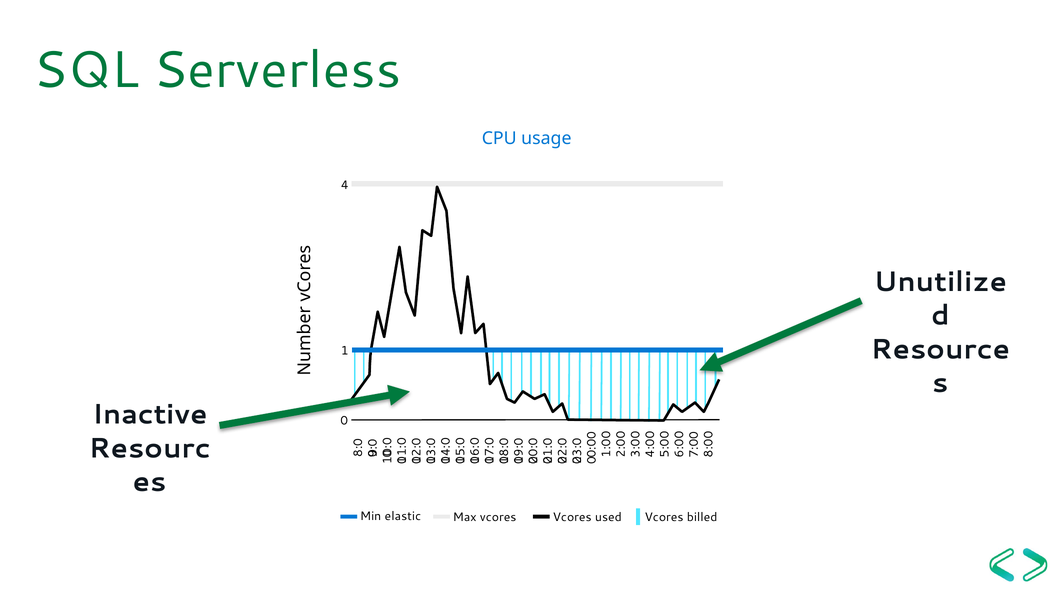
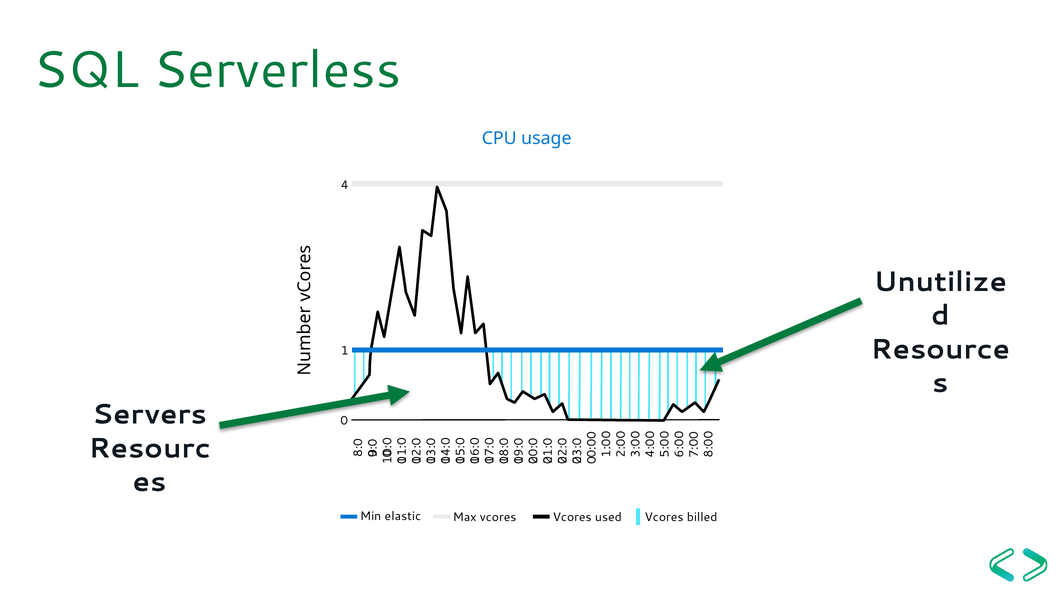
Inactive: Inactive -> Servers
